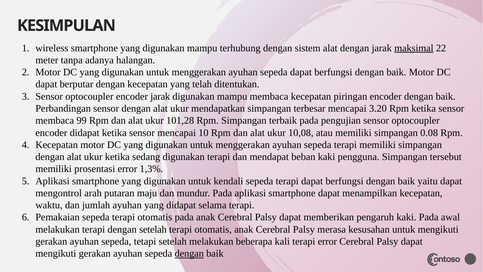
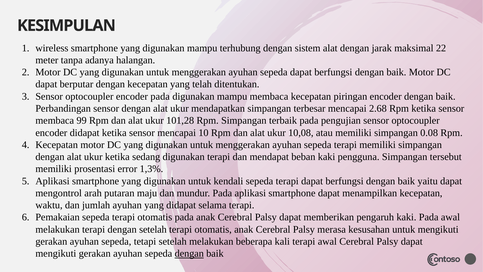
maksimal underline: present -> none
encoder jarak: jarak -> pada
3.20: 3.20 -> 2.68
terapi error: error -> awal
